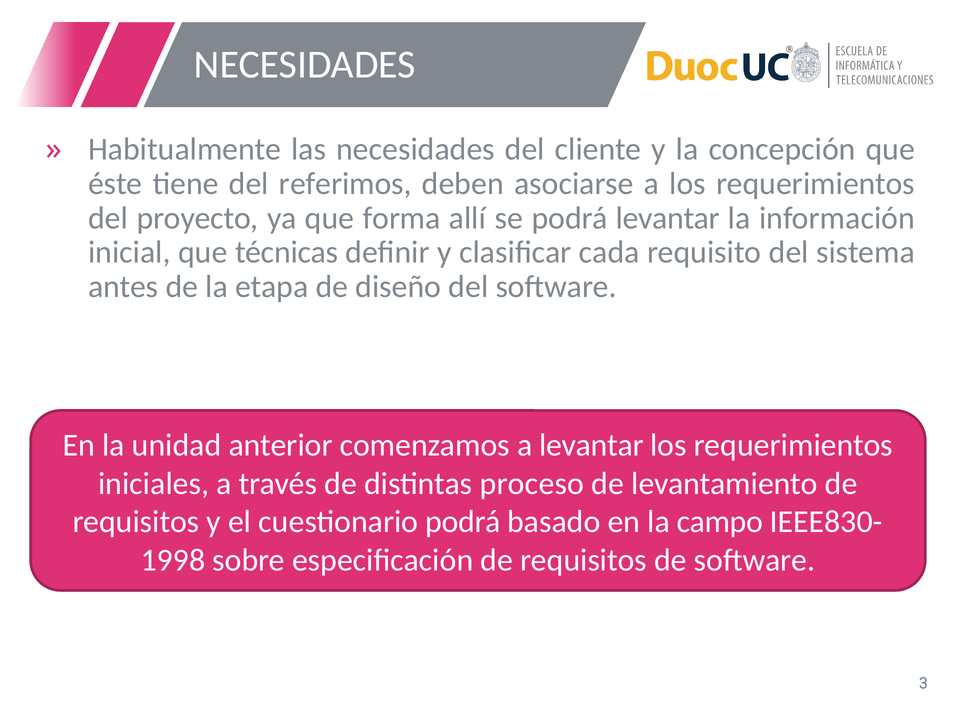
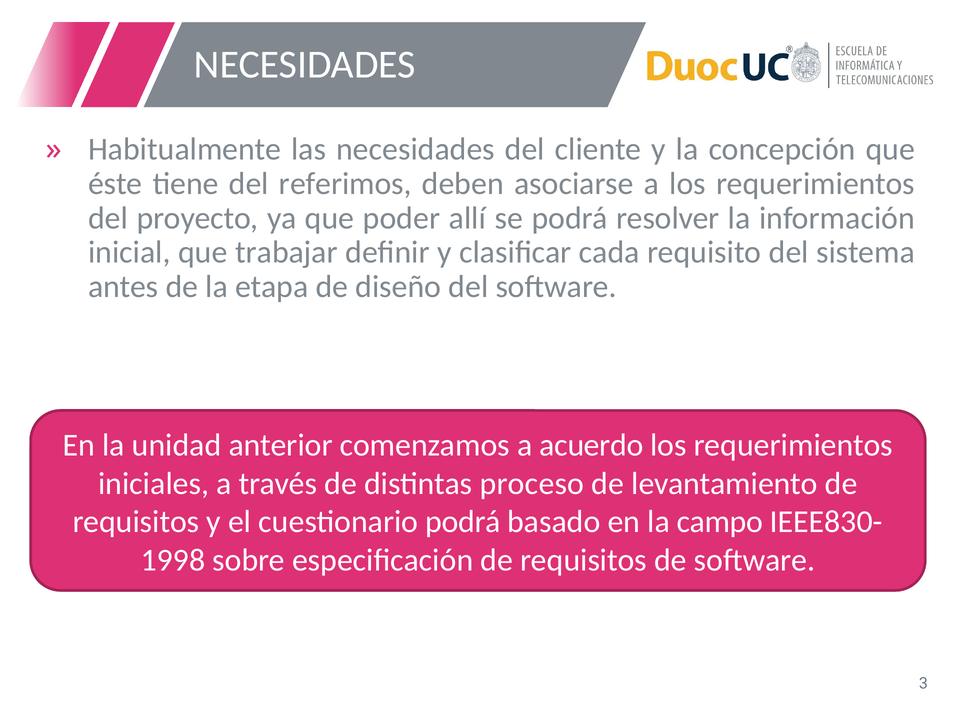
forma: forma -> poder
podrá levantar: levantar -> resolver
técnicas: técnicas -> trabajar
a levantar: levantar -> acuerdo
